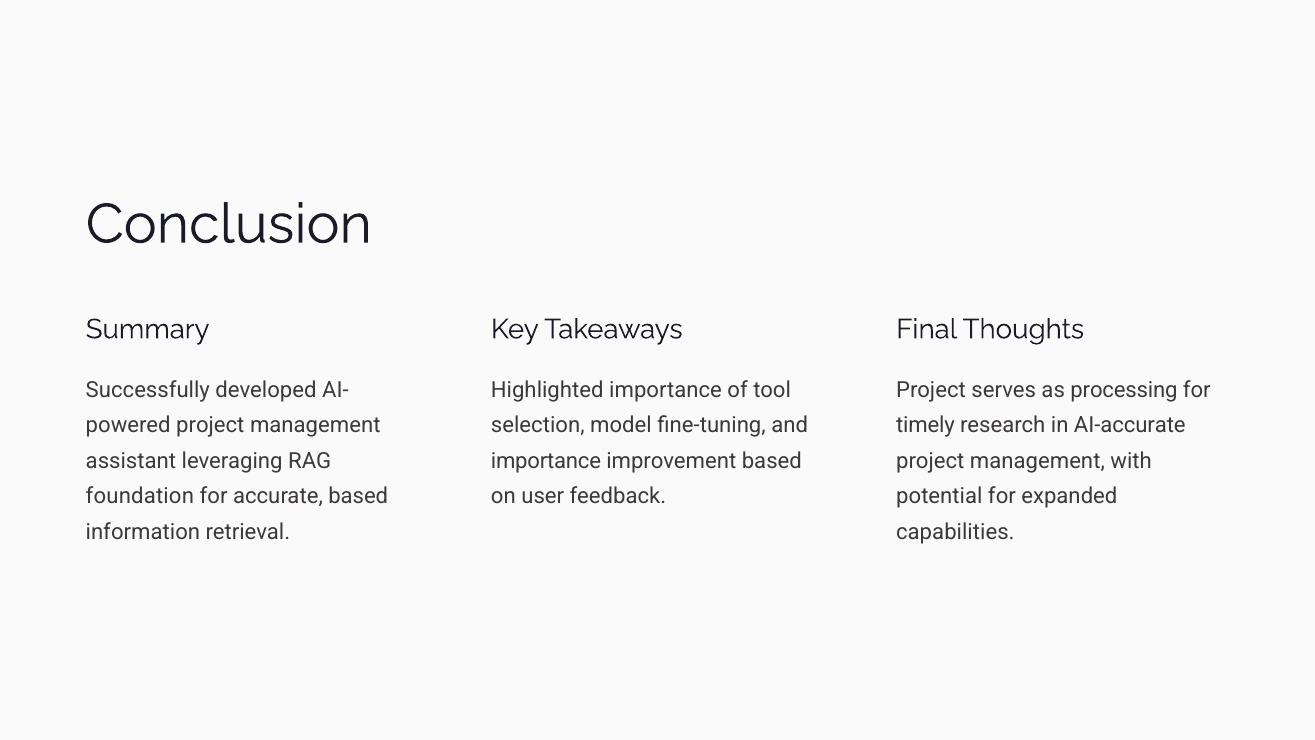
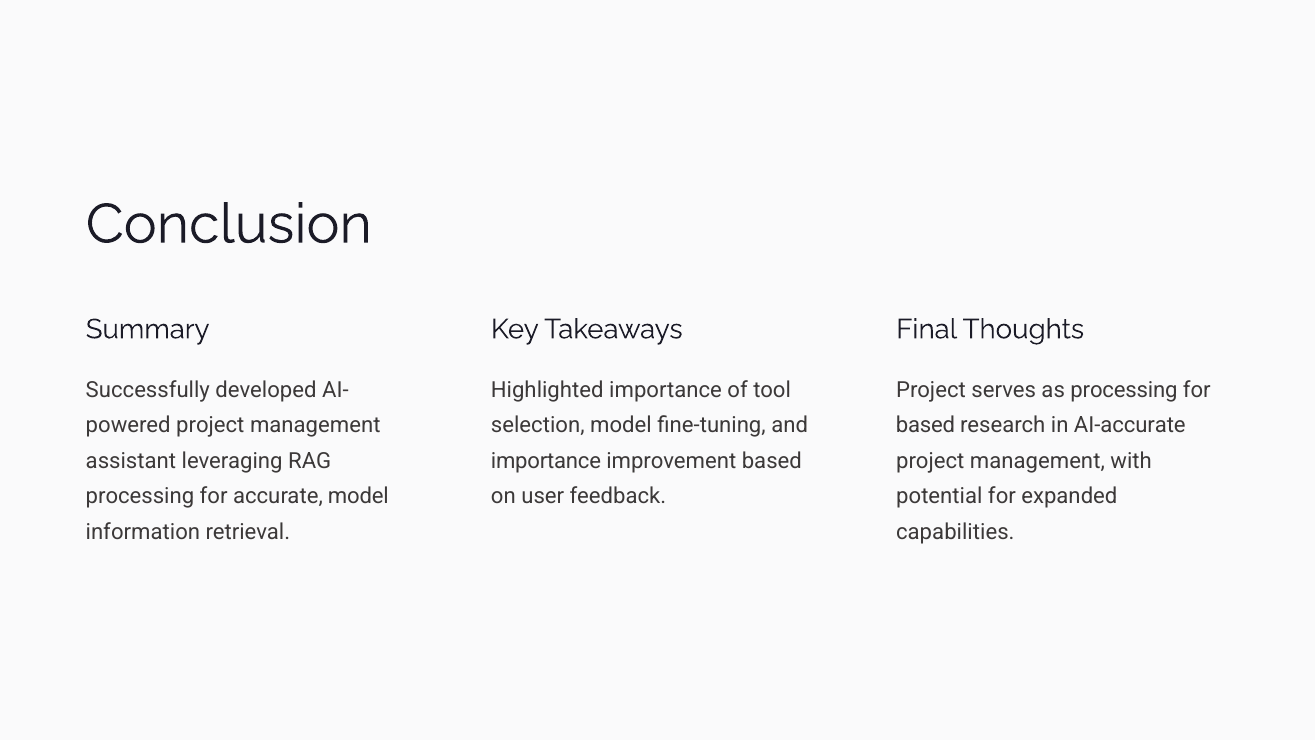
timely at (926, 425): timely -> based
foundation at (140, 496): foundation -> processing
accurate based: based -> model
